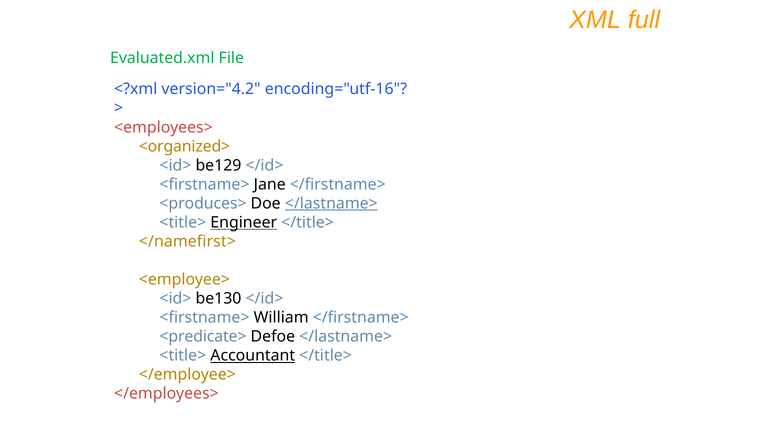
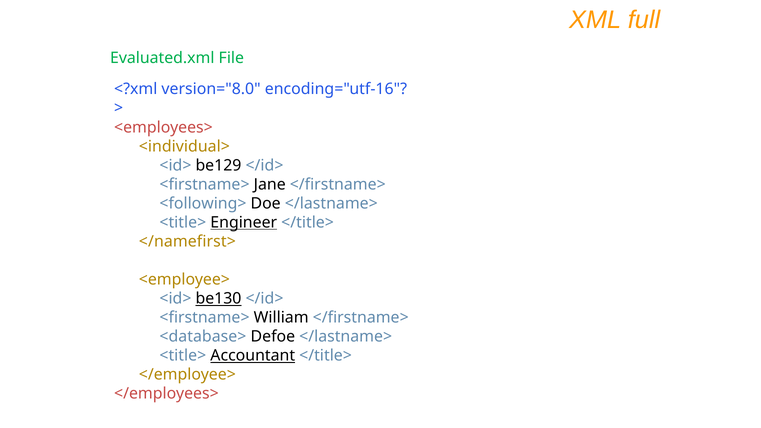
version="4.2: version="4.2 -> version="8.0
<organized>: <organized> -> <individual>
<produces>: <produces> -> <following>
</lastname> at (331, 203) underline: present -> none
be130 underline: none -> present
<predicate>: <predicate> -> <database>
